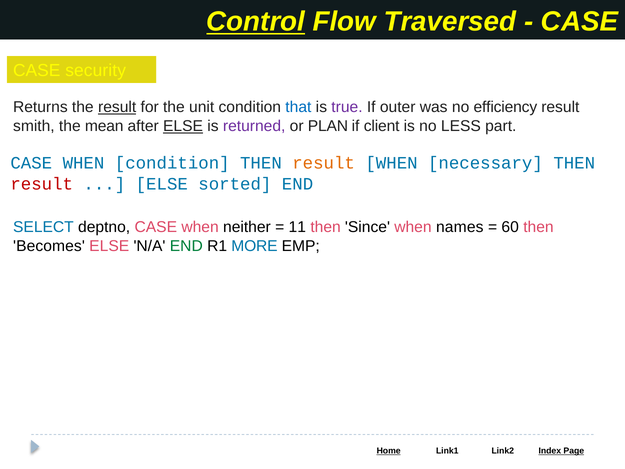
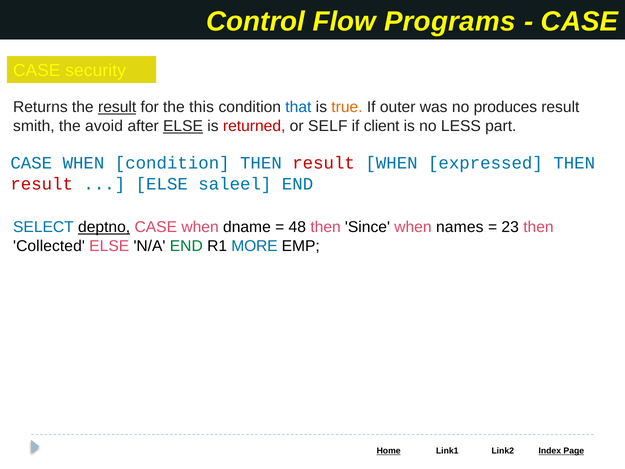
Control underline: present -> none
Traversed: Traversed -> Programs
unit: unit -> this
true colour: purple -> orange
efficiency: efficiency -> produces
mean: mean -> avoid
returned colour: purple -> red
PLAN: PLAN -> SELF
result at (324, 163) colour: orange -> red
necessary: necessary -> expressed
sorted: sorted -> saleel
deptno underline: none -> present
neither: neither -> dname
11: 11 -> 48
60: 60 -> 23
Becomes: Becomes -> Collected
